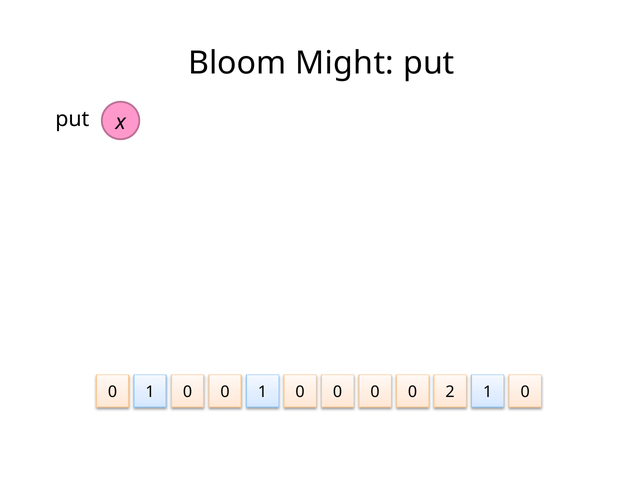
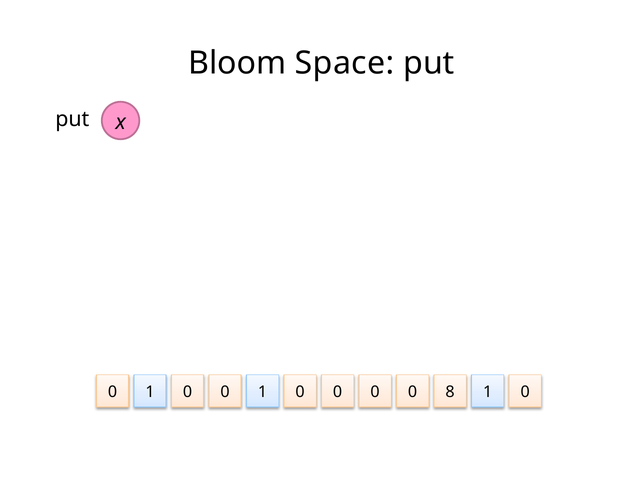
Might: Might -> Space
2: 2 -> 8
